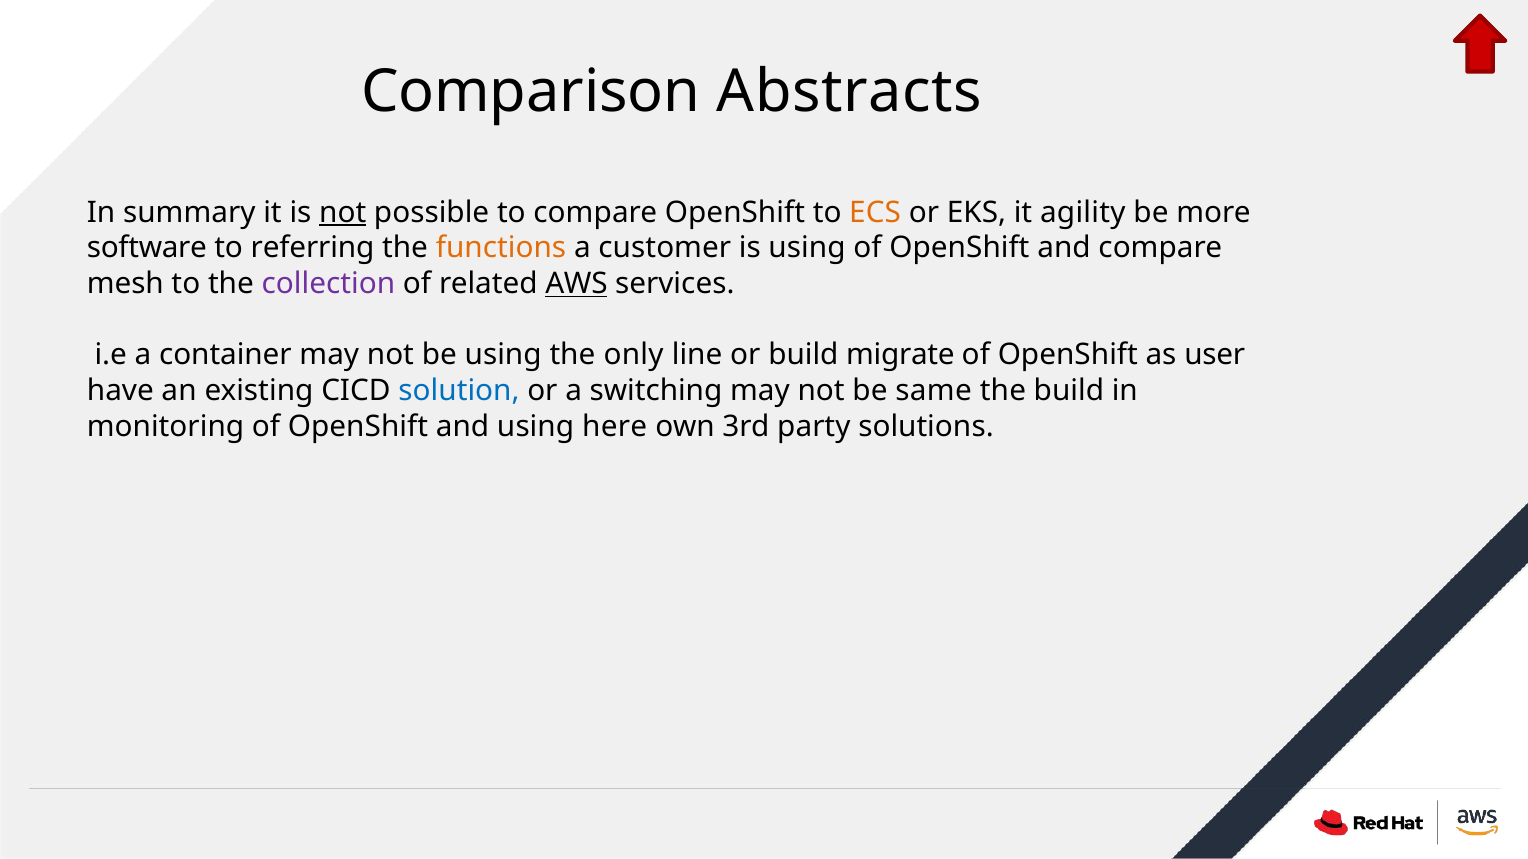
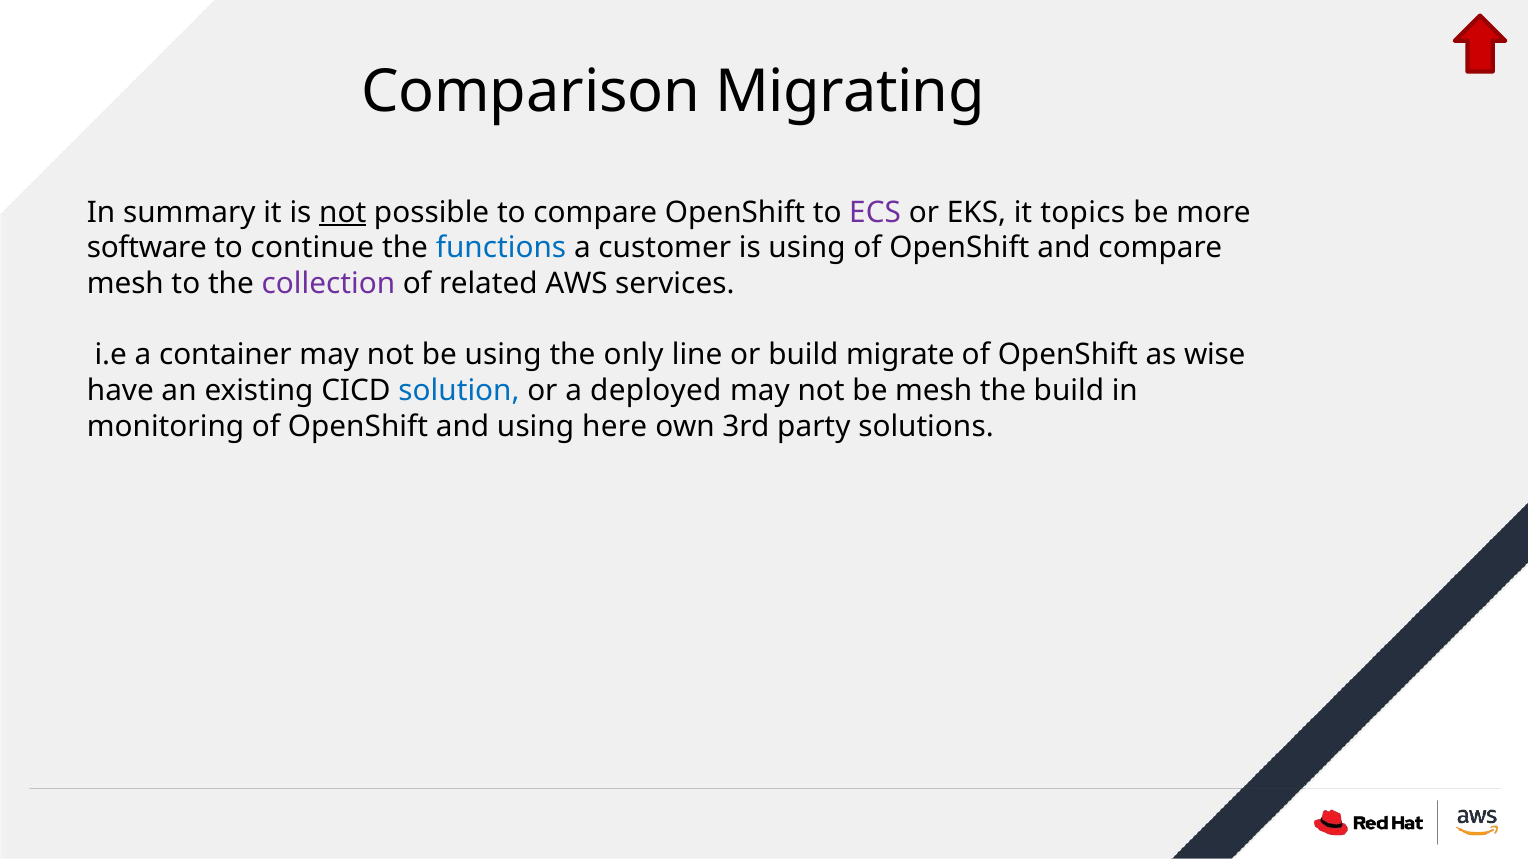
Abstracts: Abstracts -> Migrating
ECS colour: orange -> purple
agility: agility -> topics
referring: referring -> continue
functions colour: orange -> blue
AWS underline: present -> none
user: user -> wise
switching: switching -> deployed
be same: same -> mesh
